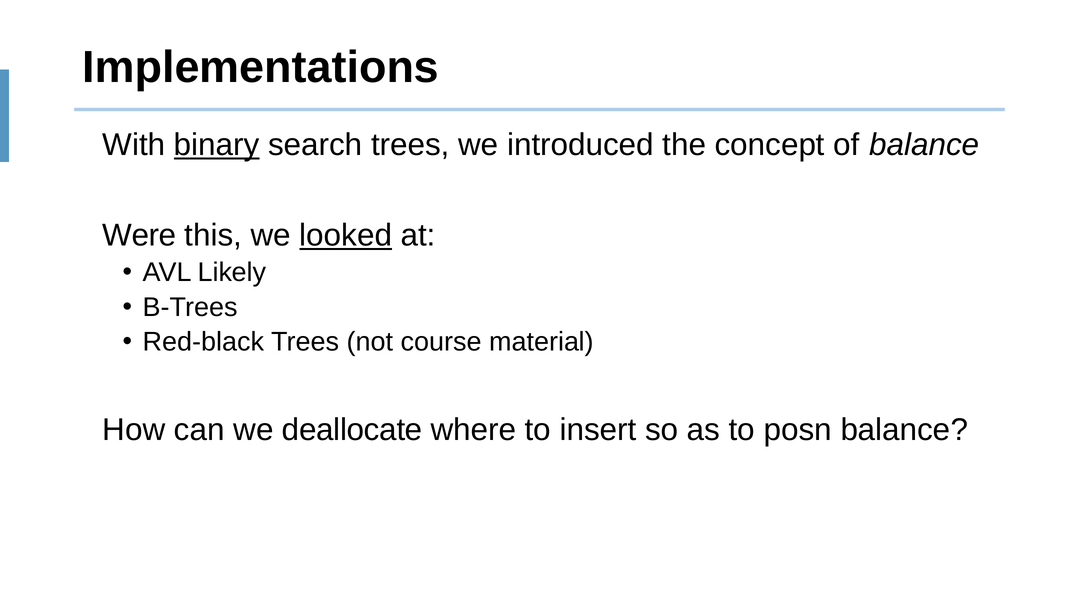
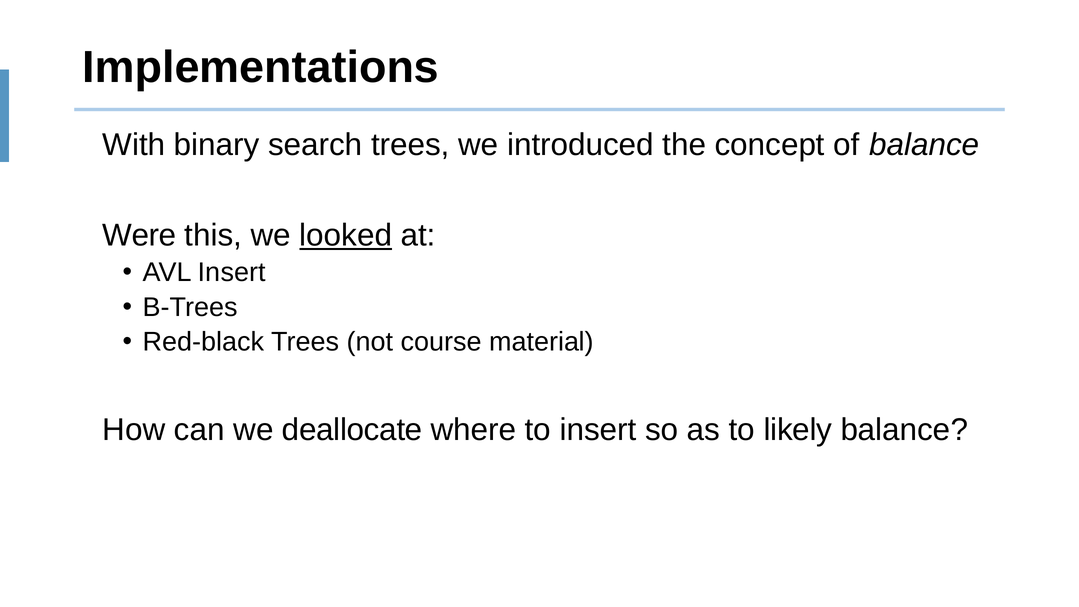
binary underline: present -> none
AVL Likely: Likely -> Insert
posn: posn -> likely
